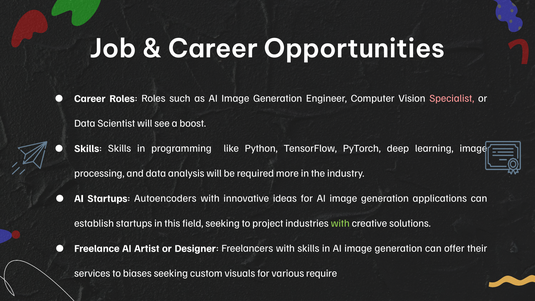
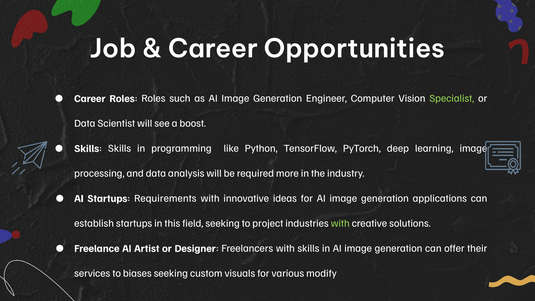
Specialist colour: pink -> light green
Autoencoders: Autoencoders -> Requirements
require: require -> modify
